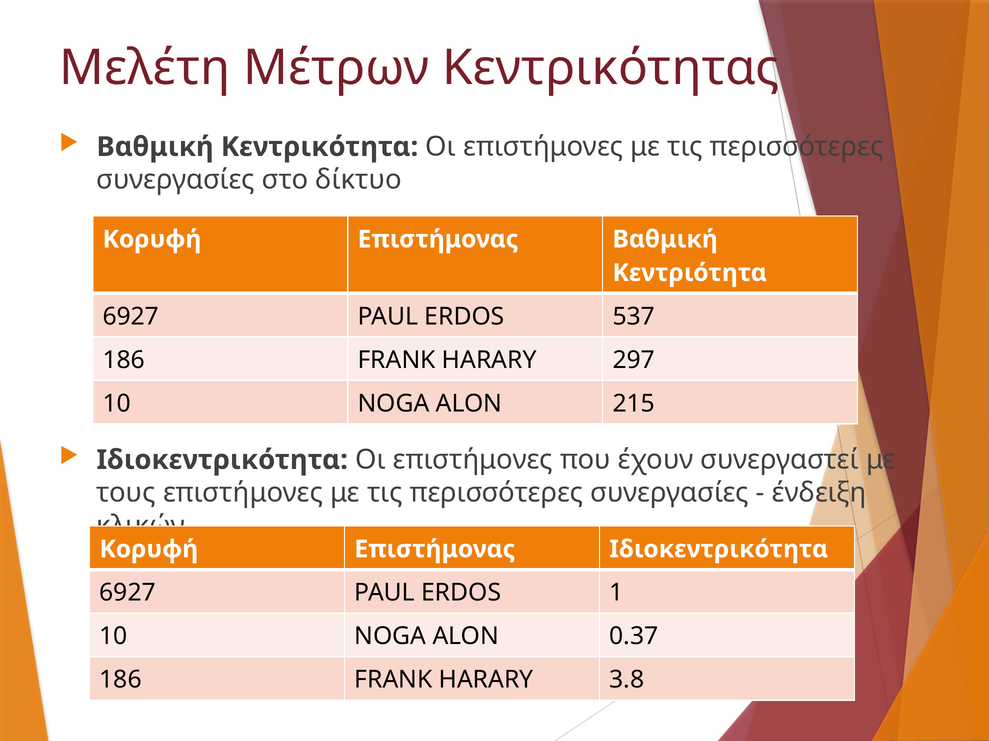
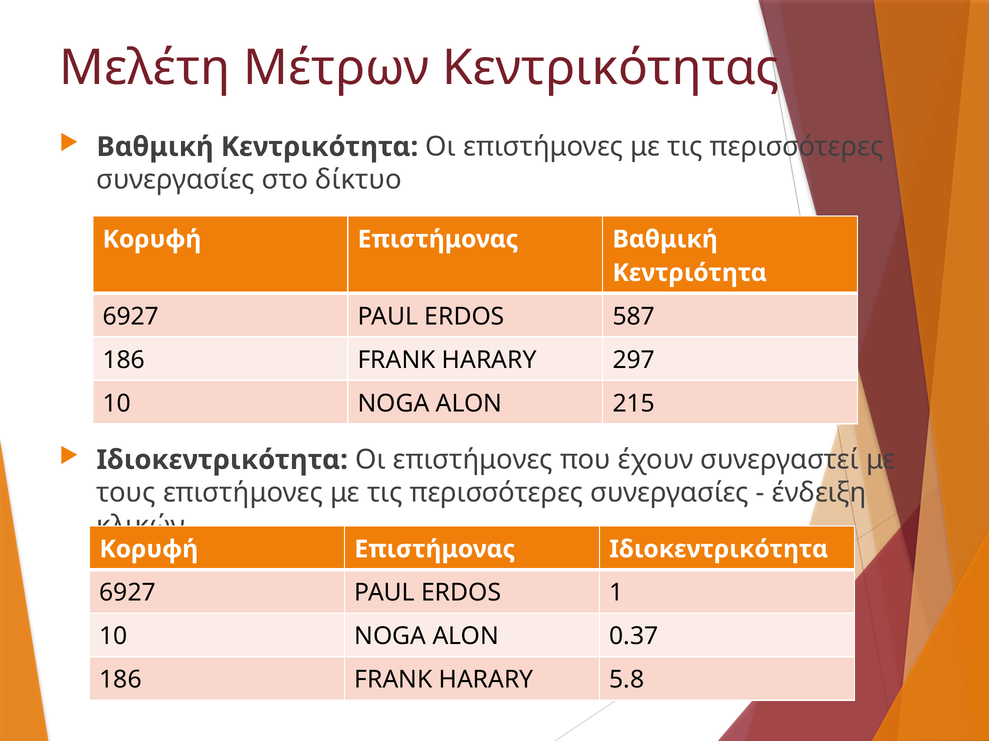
537: 537 -> 587
3.8: 3.8 -> 5.8
